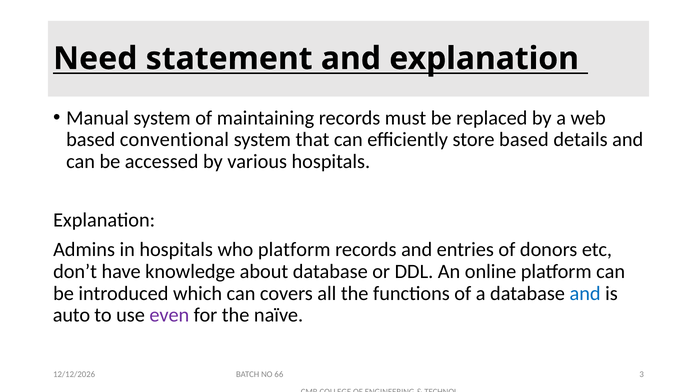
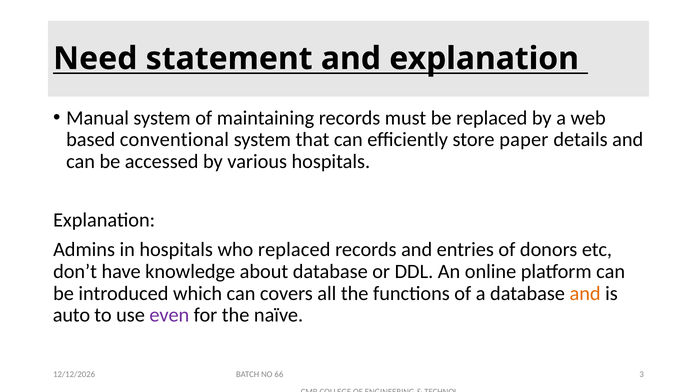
store based: based -> paper
who platform: platform -> replaced
and at (585, 293) colour: blue -> orange
